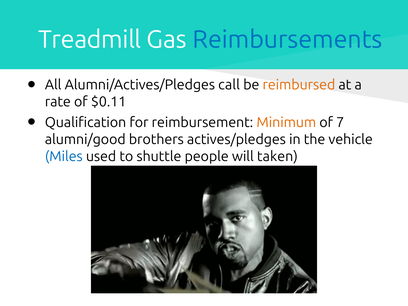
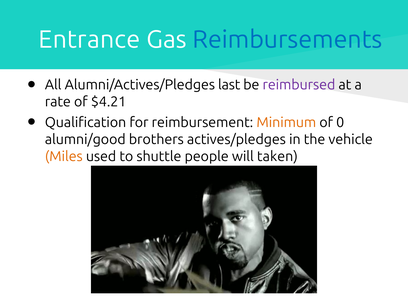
Treadmill: Treadmill -> Entrance
call: call -> last
reimbursed colour: orange -> purple
$0.11: $0.11 -> $4.21
7: 7 -> 0
Miles colour: blue -> orange
